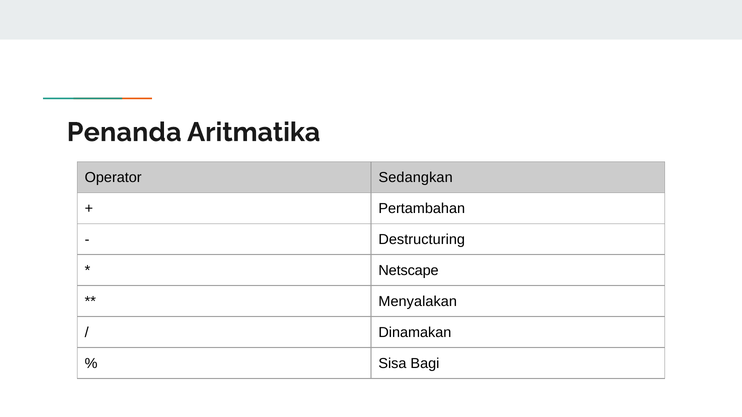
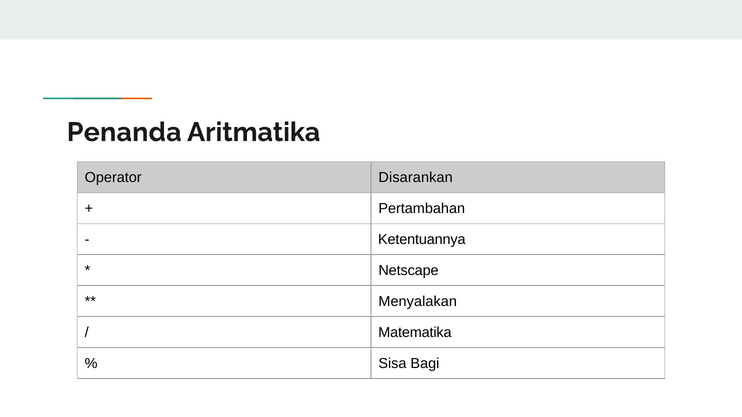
Sedangkan: Sedangkan -> Disarankan
Destructuring: Destructuring -> Ketentuannya
Dinamakan: Dinamakan -> Matematika
